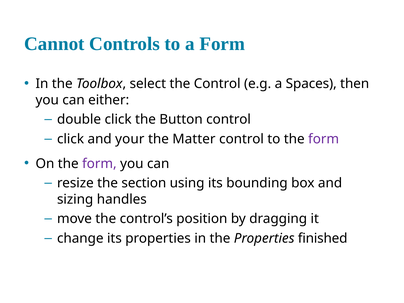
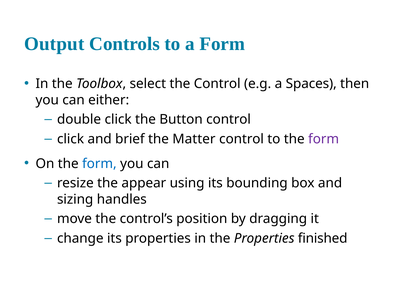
Cannot: Cannot -> Output
your: your -> brief
form at (99, 164) colour: purple -> blue
section: section -> appear
